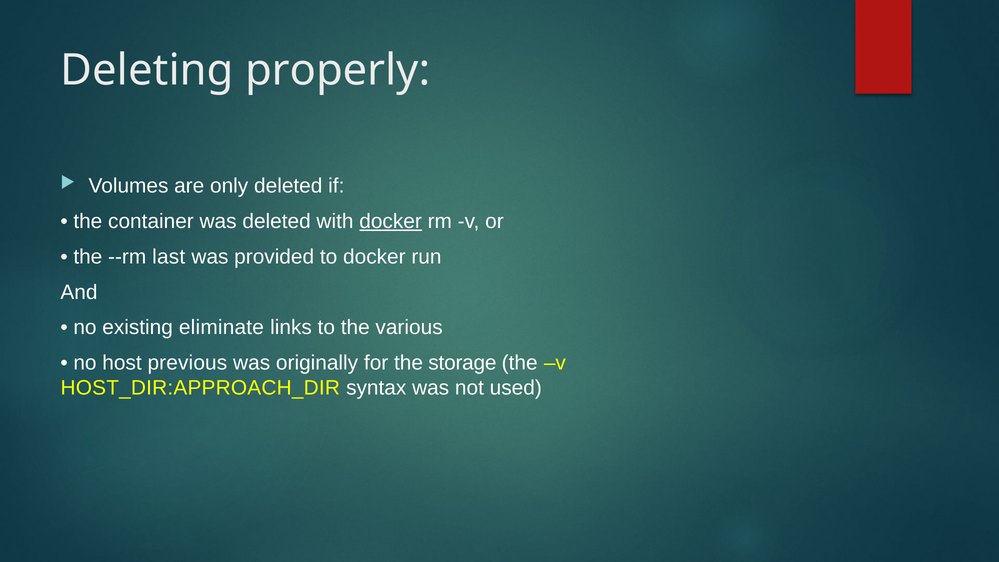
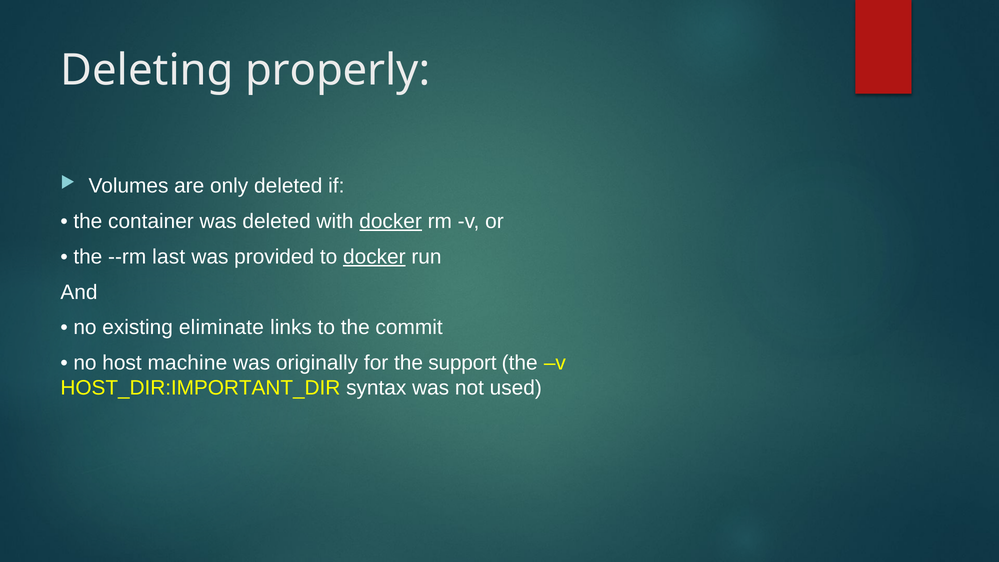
docker at (374, 257) underline: none -> present
various: various -> commit
previous: previous -> machine
storage: storage -> support
HOST_DIR:APPROACH_DIR: HOST_DIR:APPROACH_DIR -> HOST_DIR:IMPORTANT_DIR
